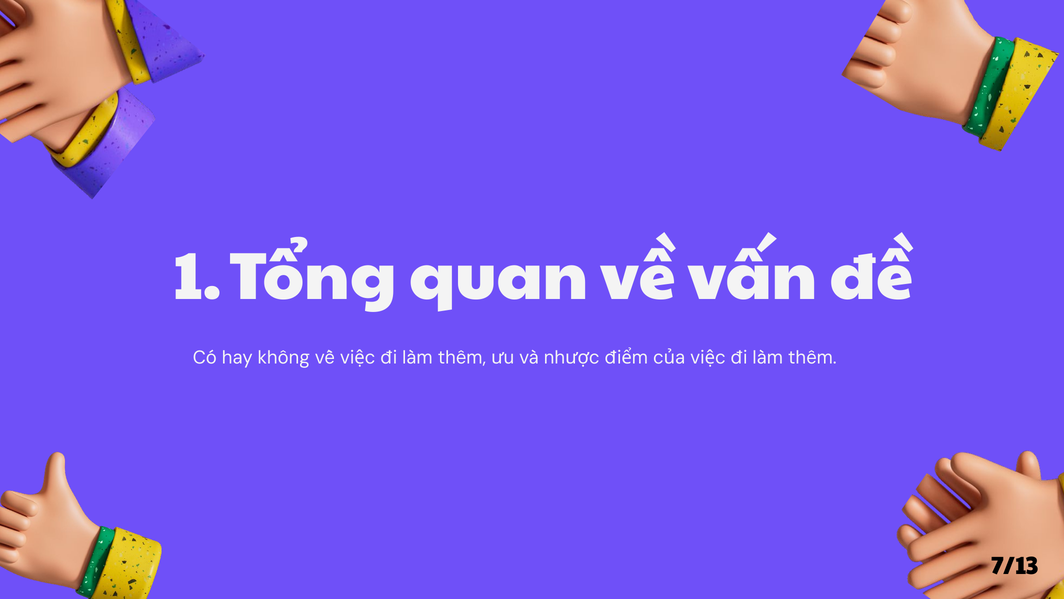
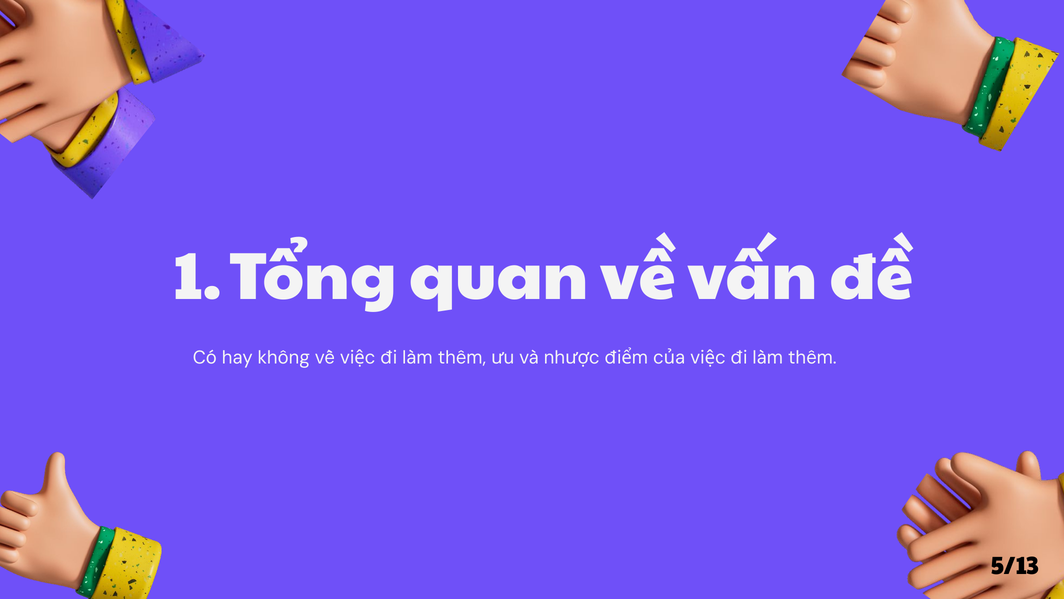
7/13: 7/13 -> 5/13
